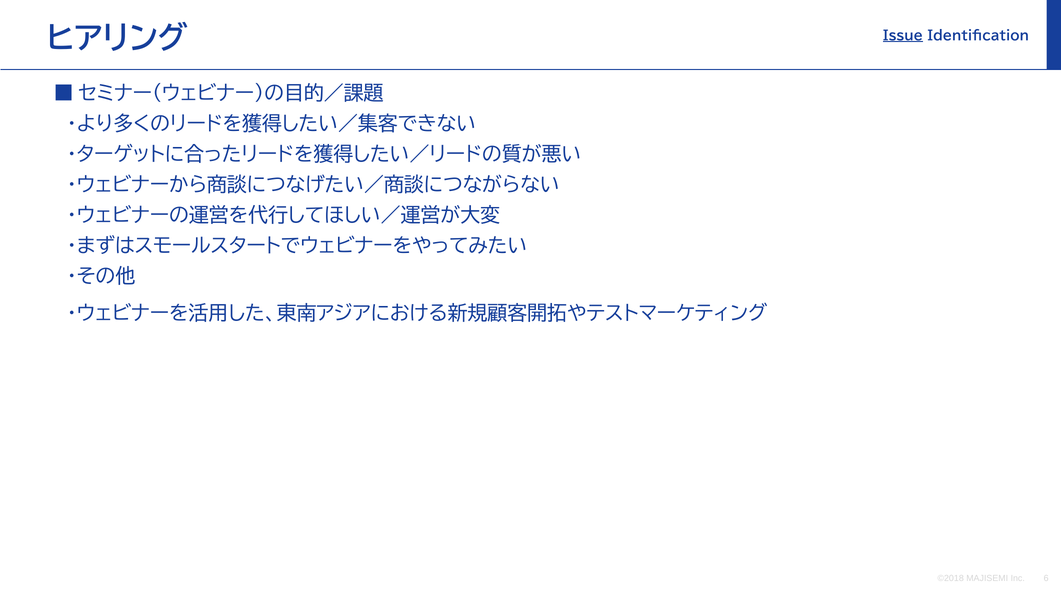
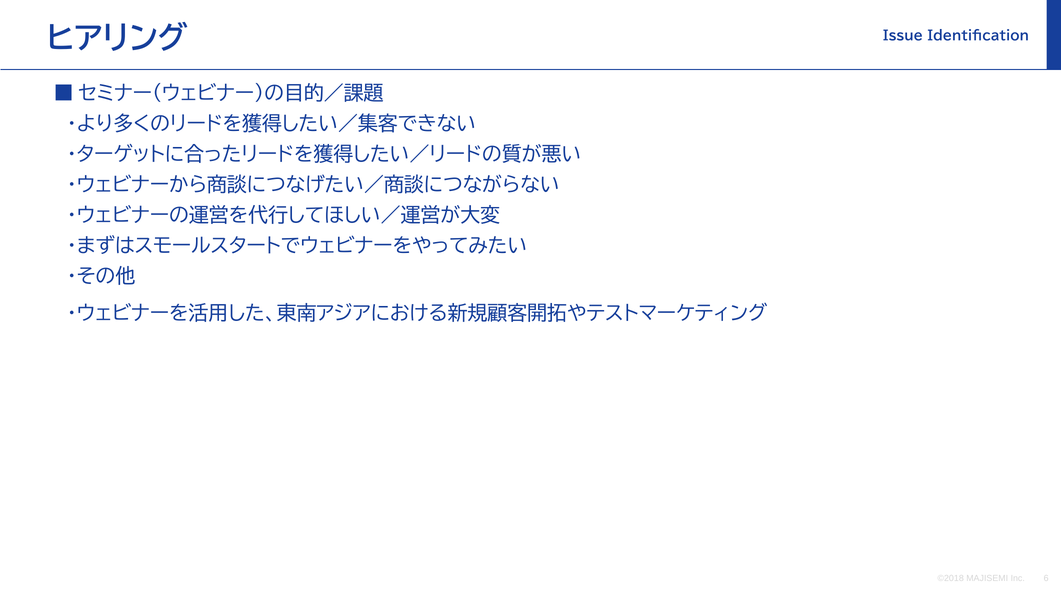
Issue underline: present -> none
